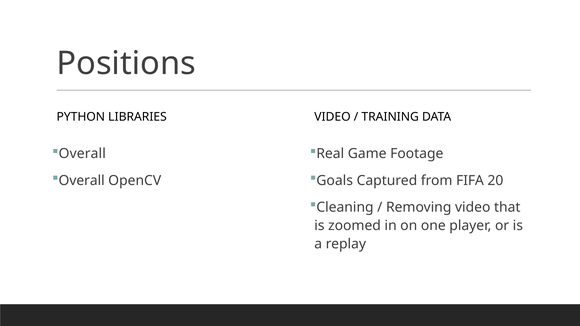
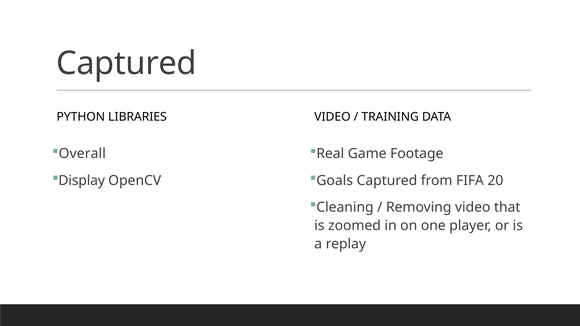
Positions at (126, 63): Positions -> Captured
Overall at (82, 181): Overall -> Display
